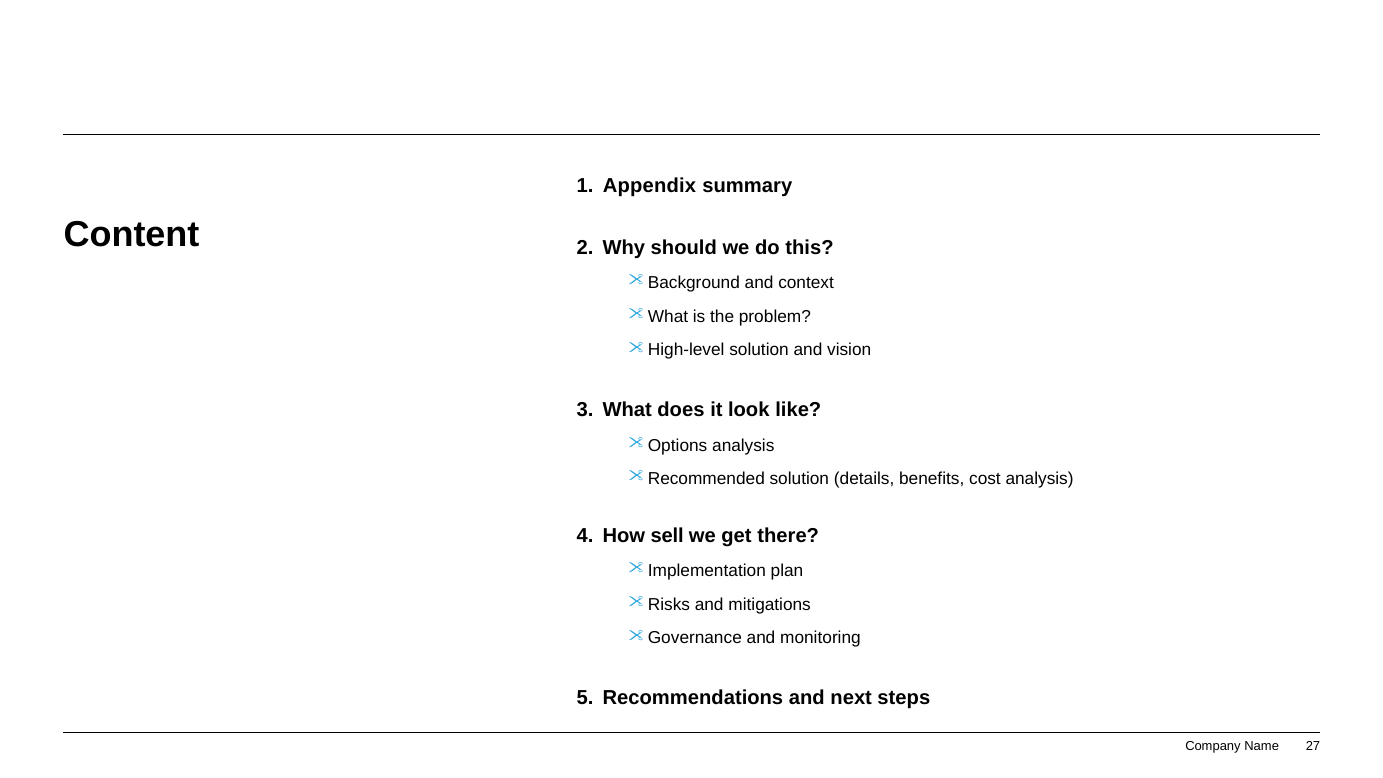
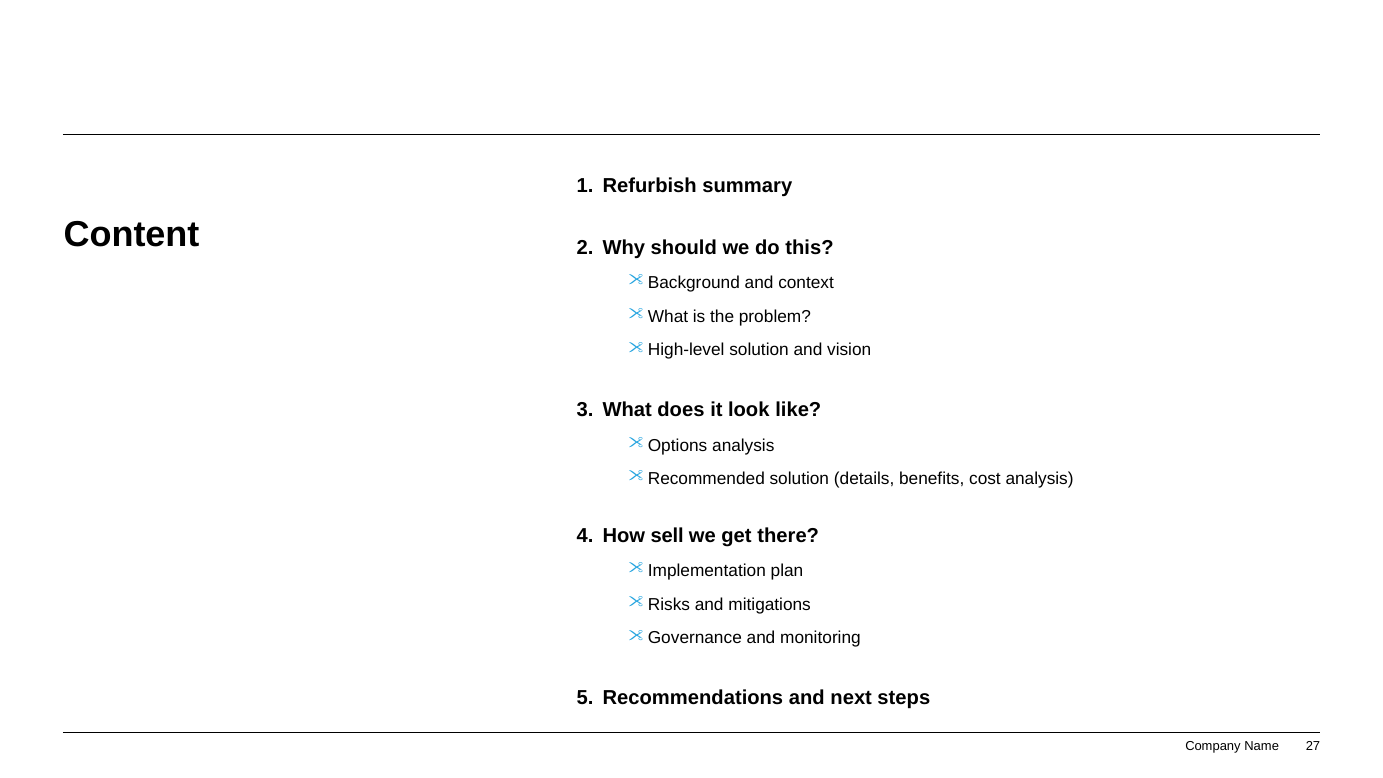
Appendix: Appendix -> Refurbish
